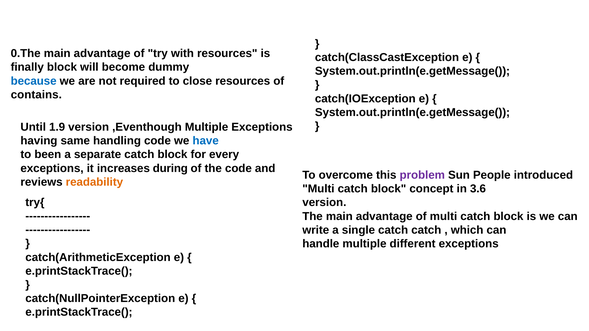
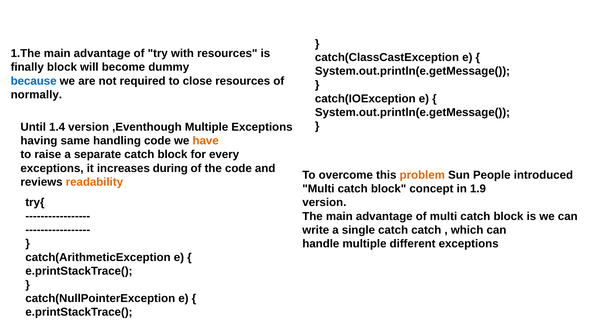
0.The: 0.The -> 1.The
contains: contains -> normally
1.9: 1.9 -> 1.4
have colour: blue -> orange
been: been -> raise
problem colour: purple -> orange
3.6: 3.6 -> 1.9
